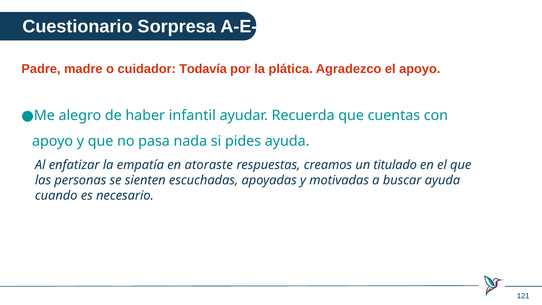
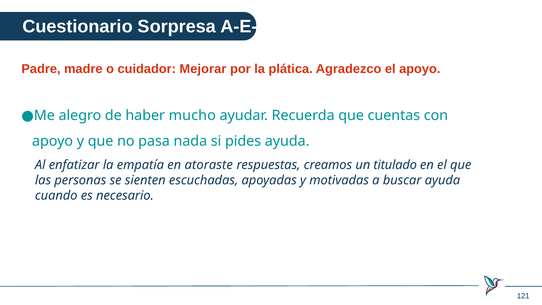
Todavía: Todavía -> Mejorar
infantil: infantil -> mucho
